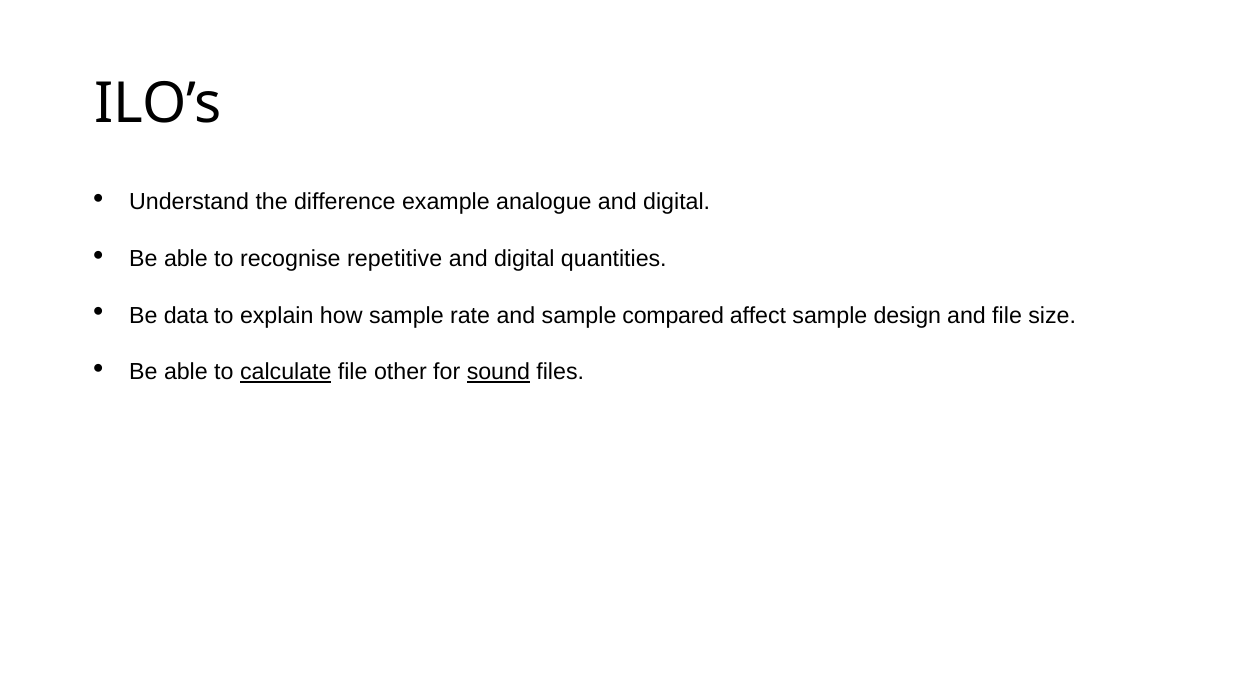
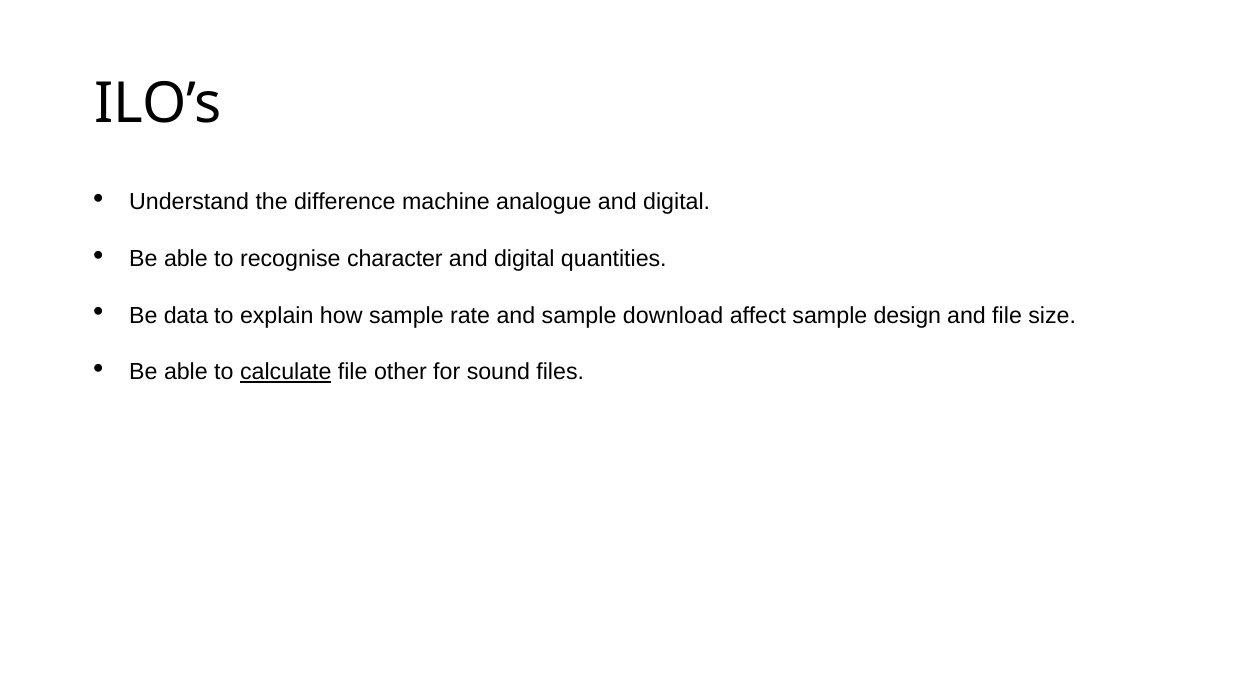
example: example -> machine
repetitive: repetitive -> character
compared: compared -> download
sound underline: present -> none
